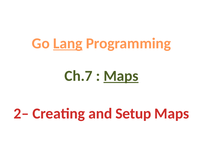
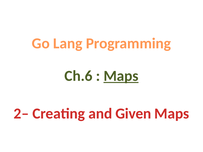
Lang underline: present -> none
Ch.7: Ch.7 -> Ch.6
Setup: Setup -> Given
